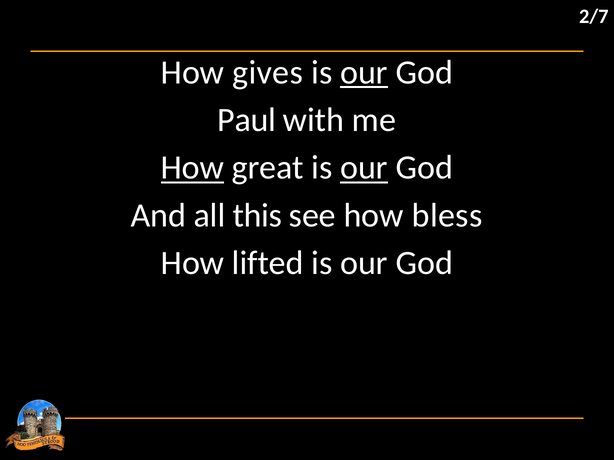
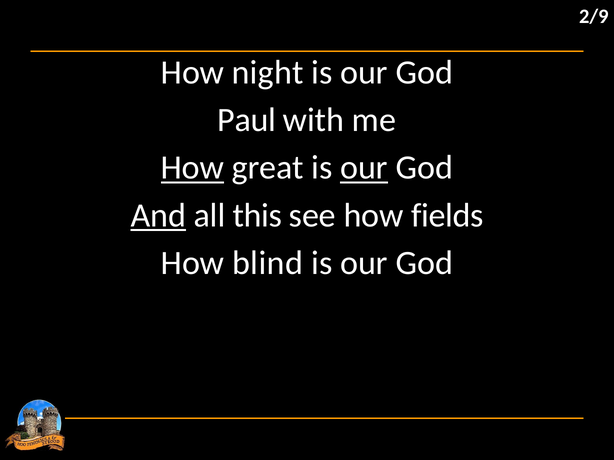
2/7: 2/7 -> 2/9
gives: gives -> night
our at (364, 72) underline: present -> none
And underline: none -> present
bless: bless -> fields
lifted: lifted -> blind
